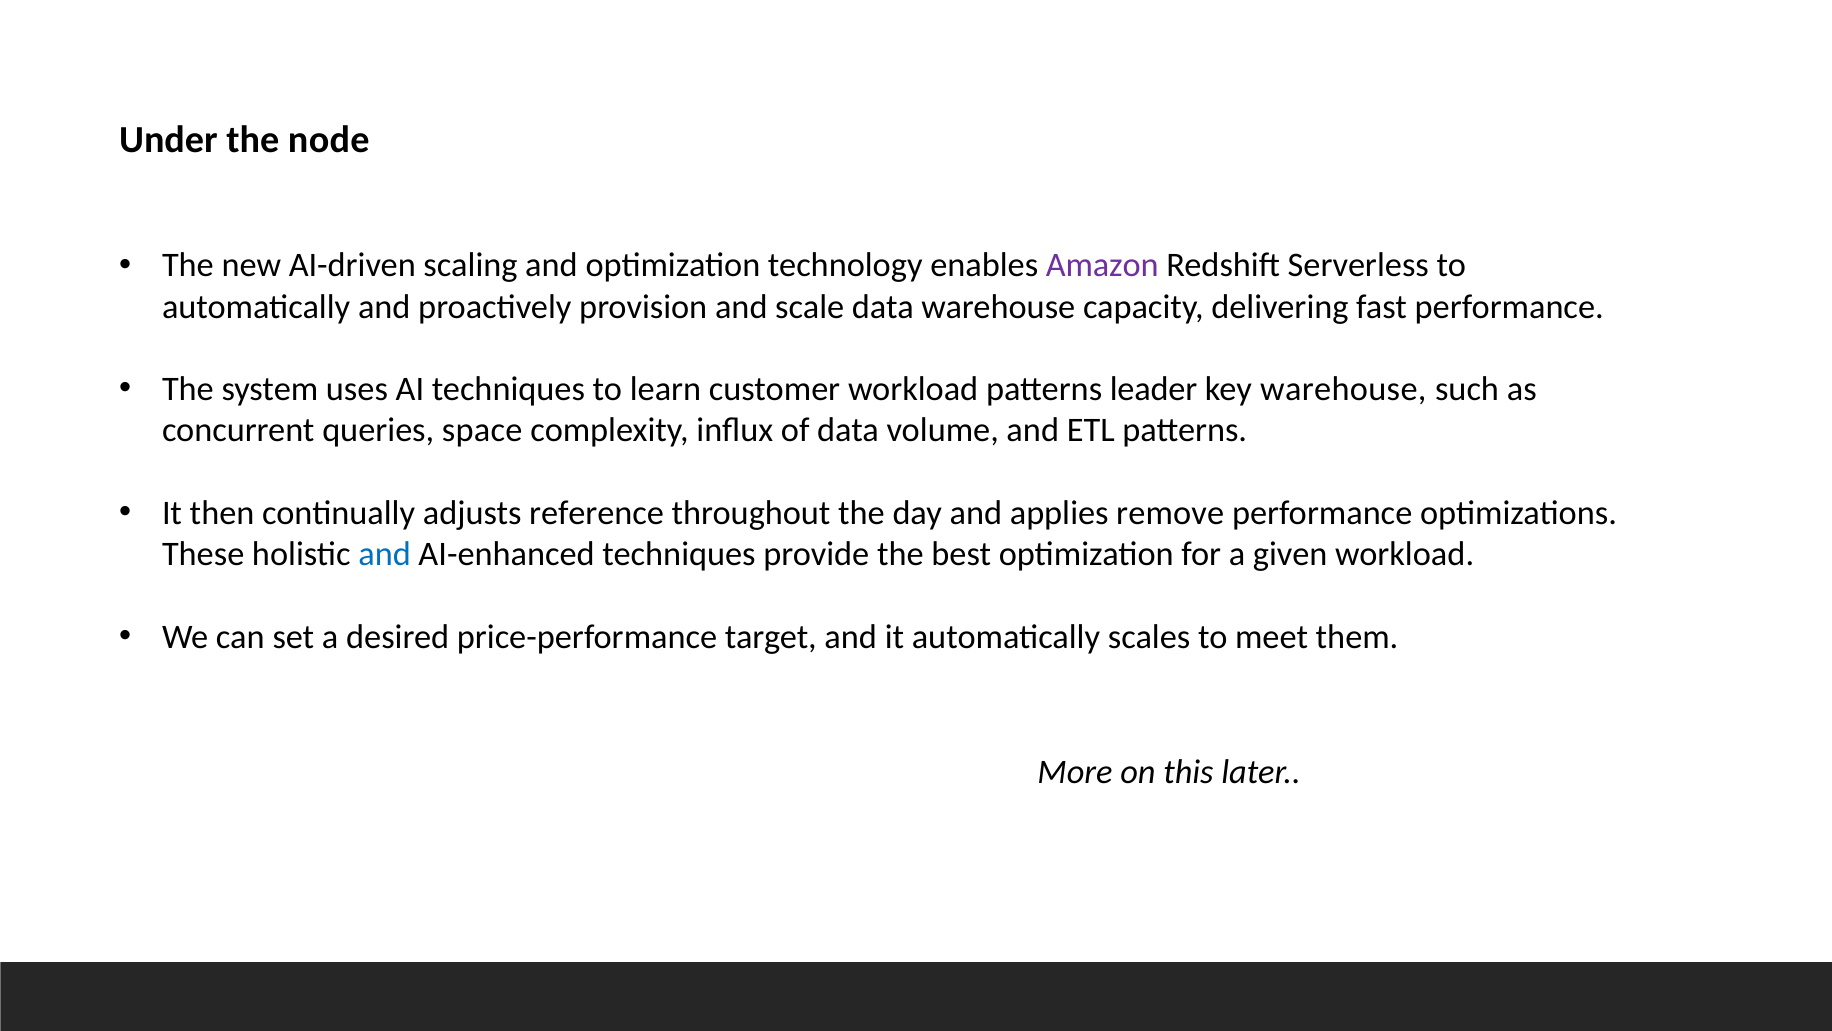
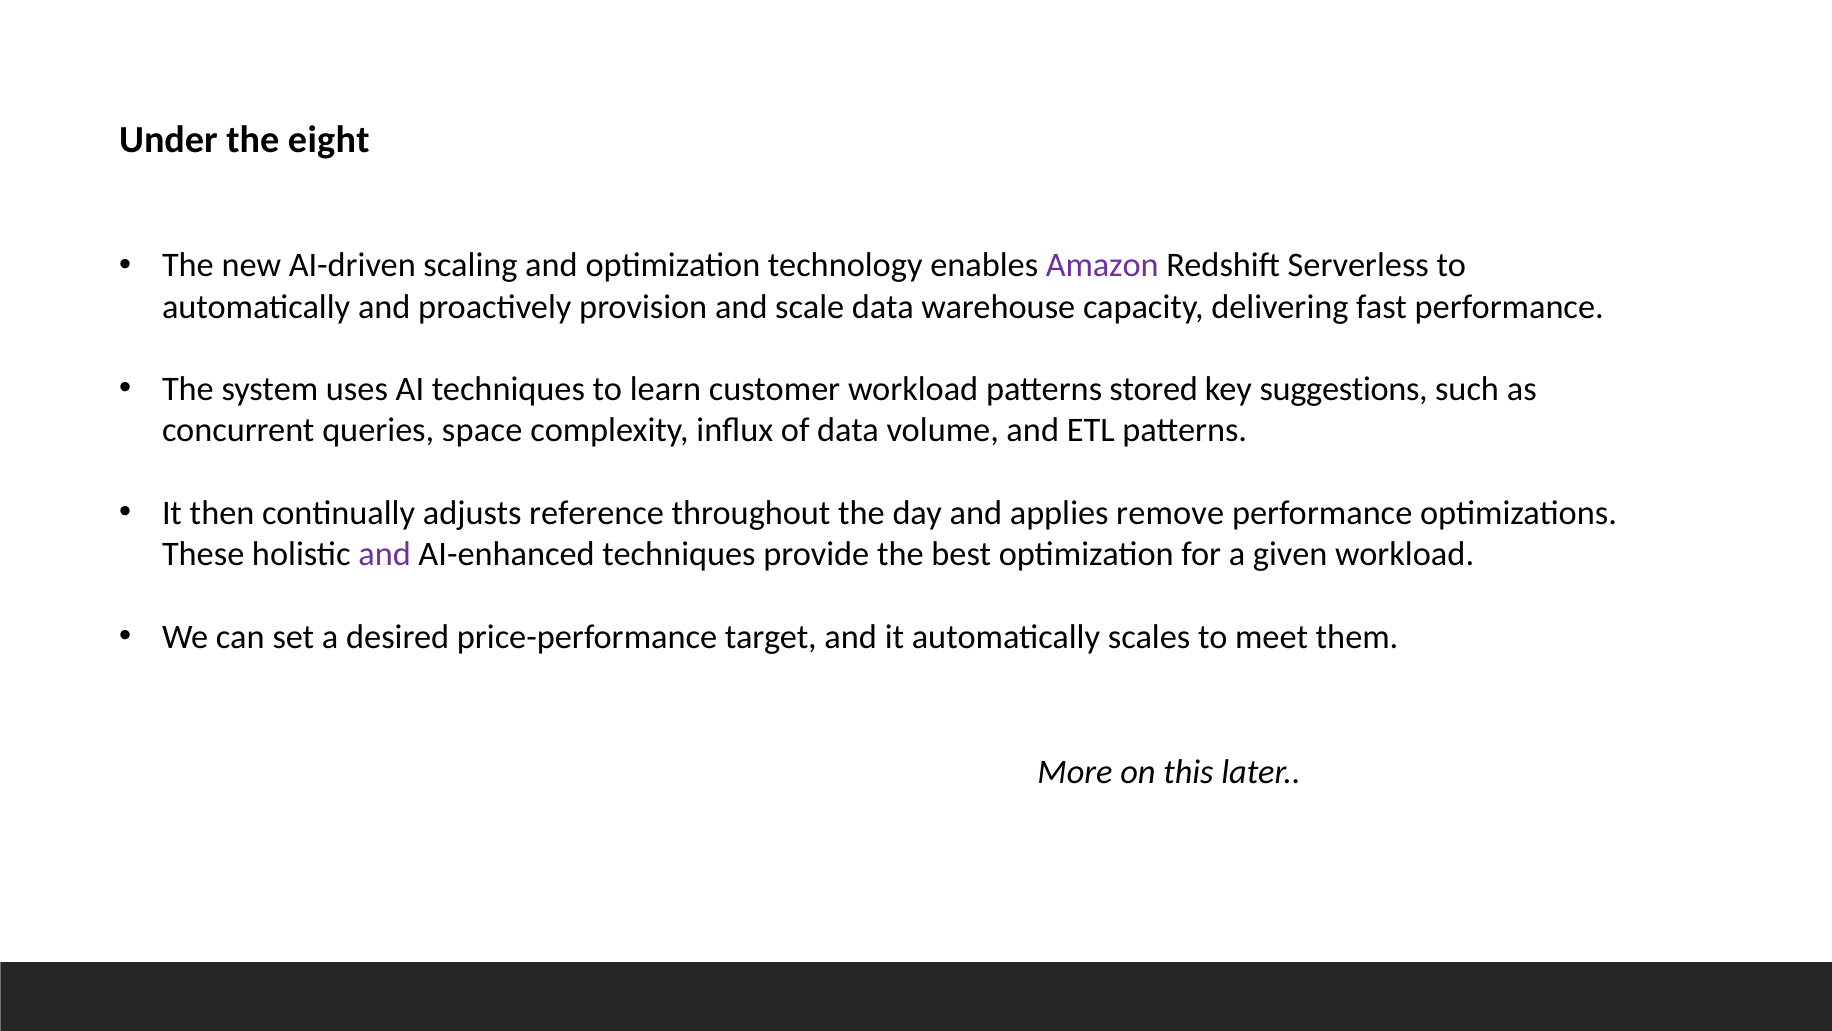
node: node -> eight
leader: leader -> stored
key warehouse: warehouse -> suggestions
and at (385, 554) colour: blue -> purple
